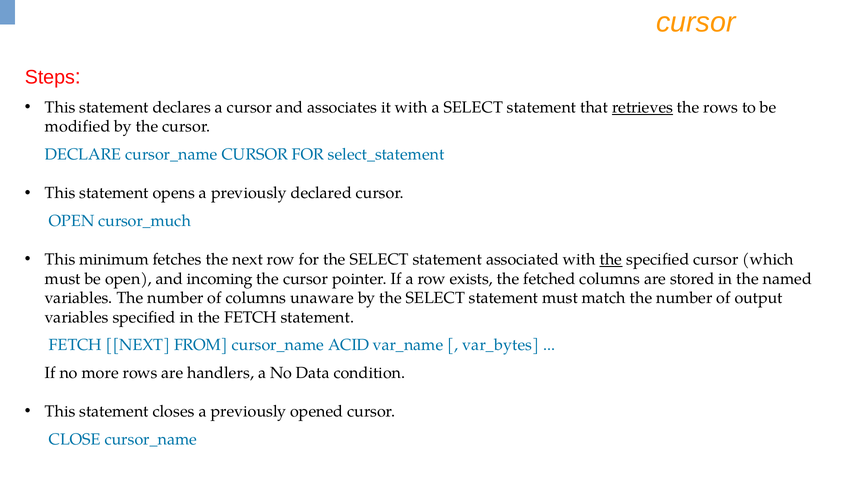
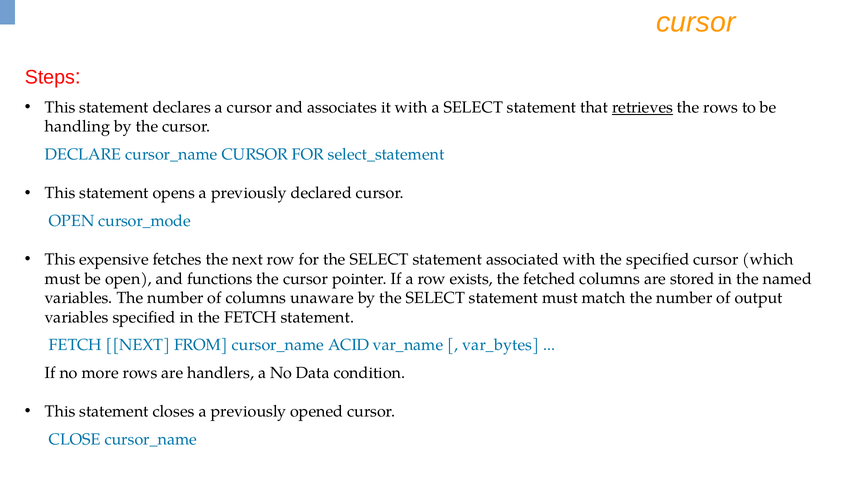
modified: modified -> handling
cursor_much: cursor_much -> cursor_mode
minimum: minimum -> expensive
the at (611, 260) underline: present -> none
incoming: incoming -> functions
